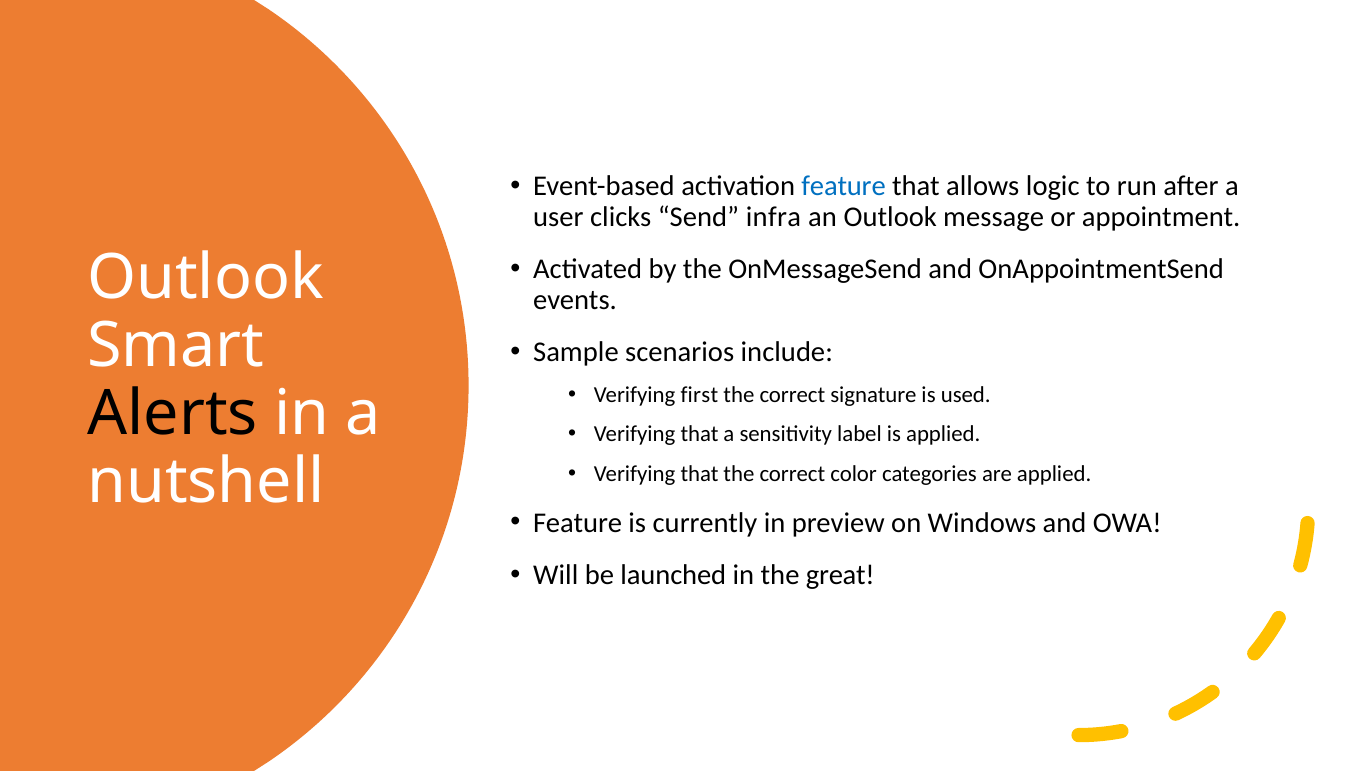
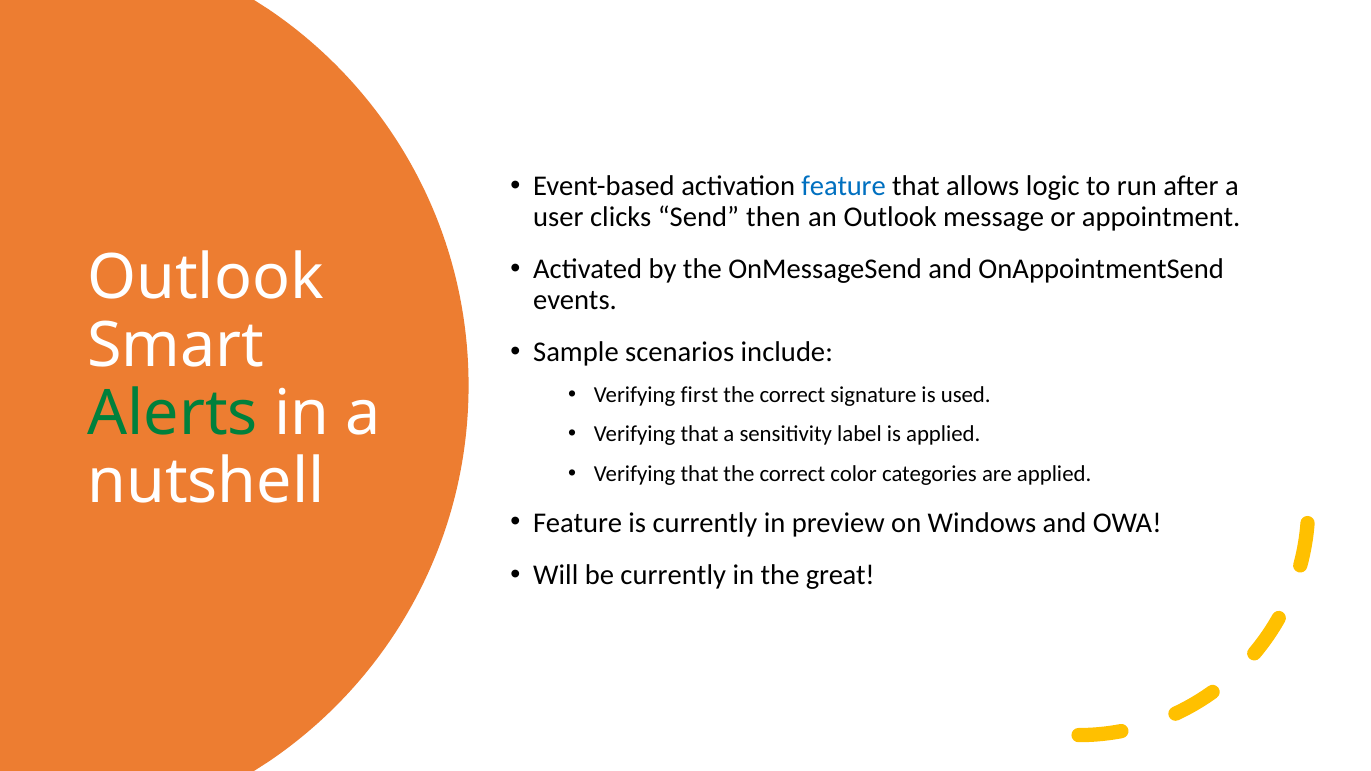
infra: infra -> then
Alerts colour: black -> green
be launched: launched -> currently
